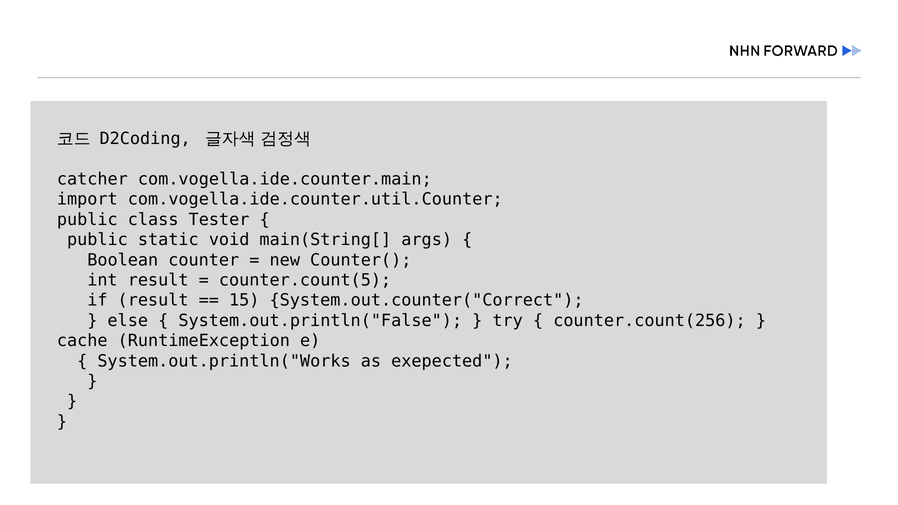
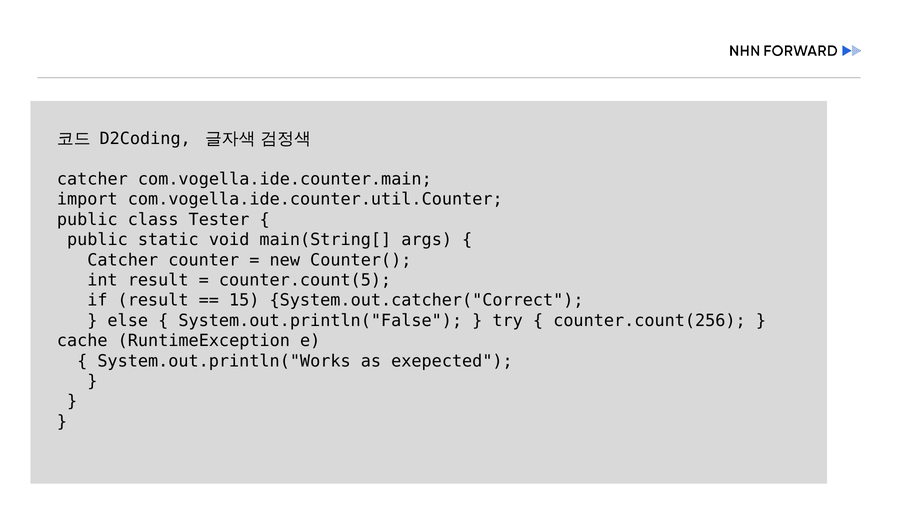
Boolean at (123, 260): Boolean -> Catcher
System.out.counter("Correct: System.out.counter("Correct -> System.out.catcher("Correct
